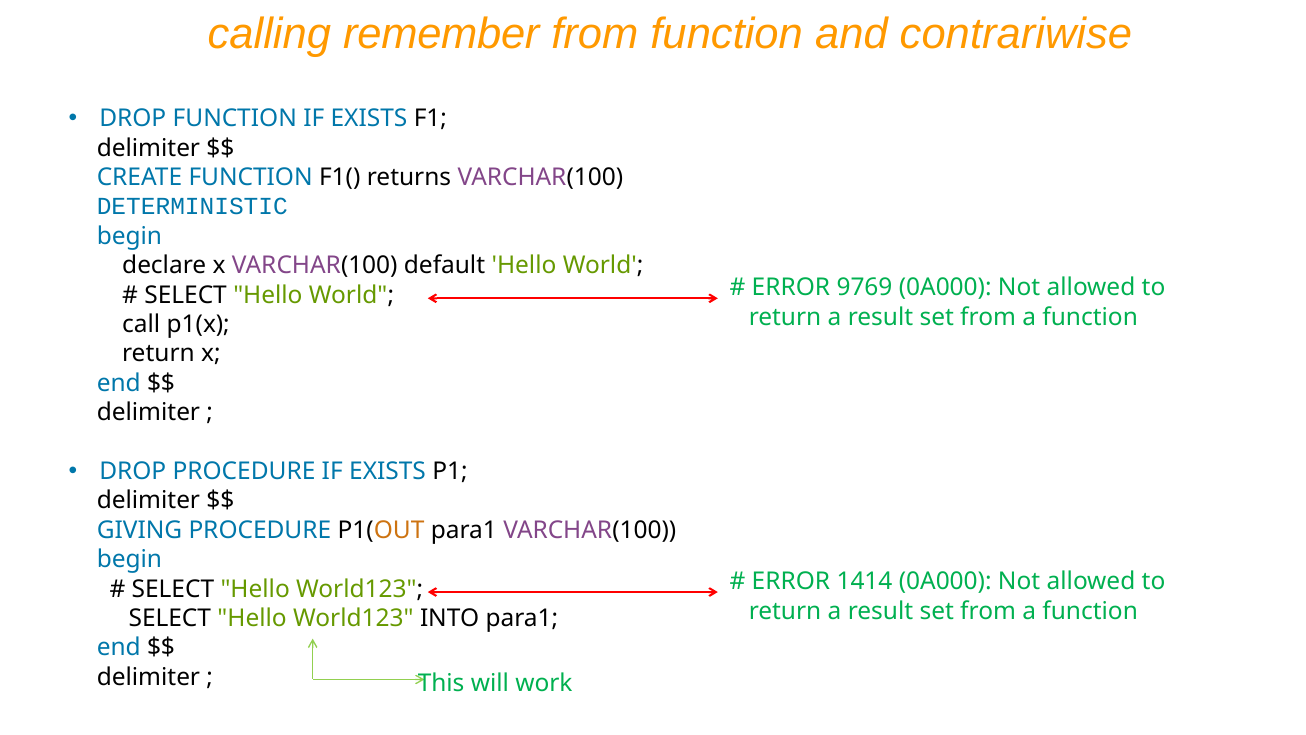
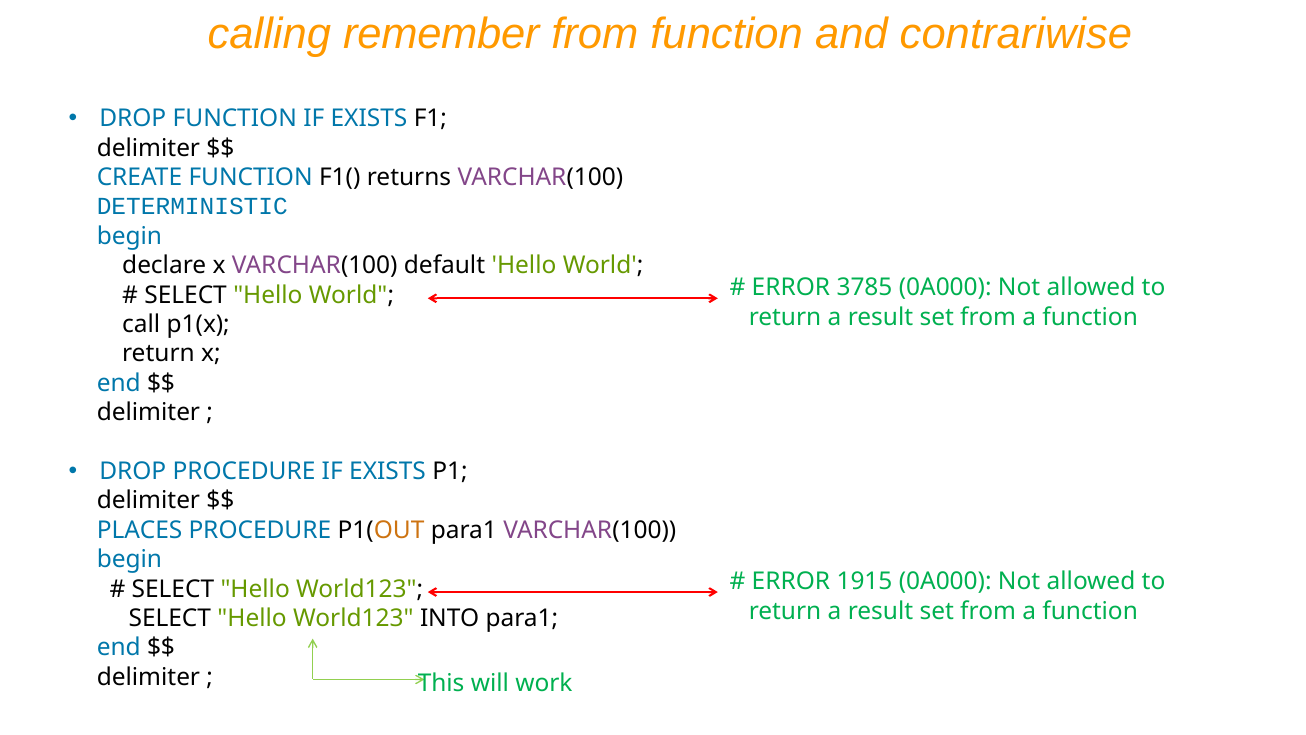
9769: 9769 -> 3785
GIVING: GIVING -> PLACES
1414: 1414 -> 1915
